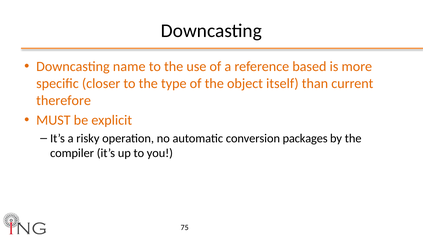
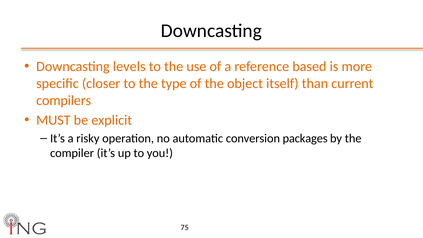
name: name -> levels
therefore: therefore -> compilers
